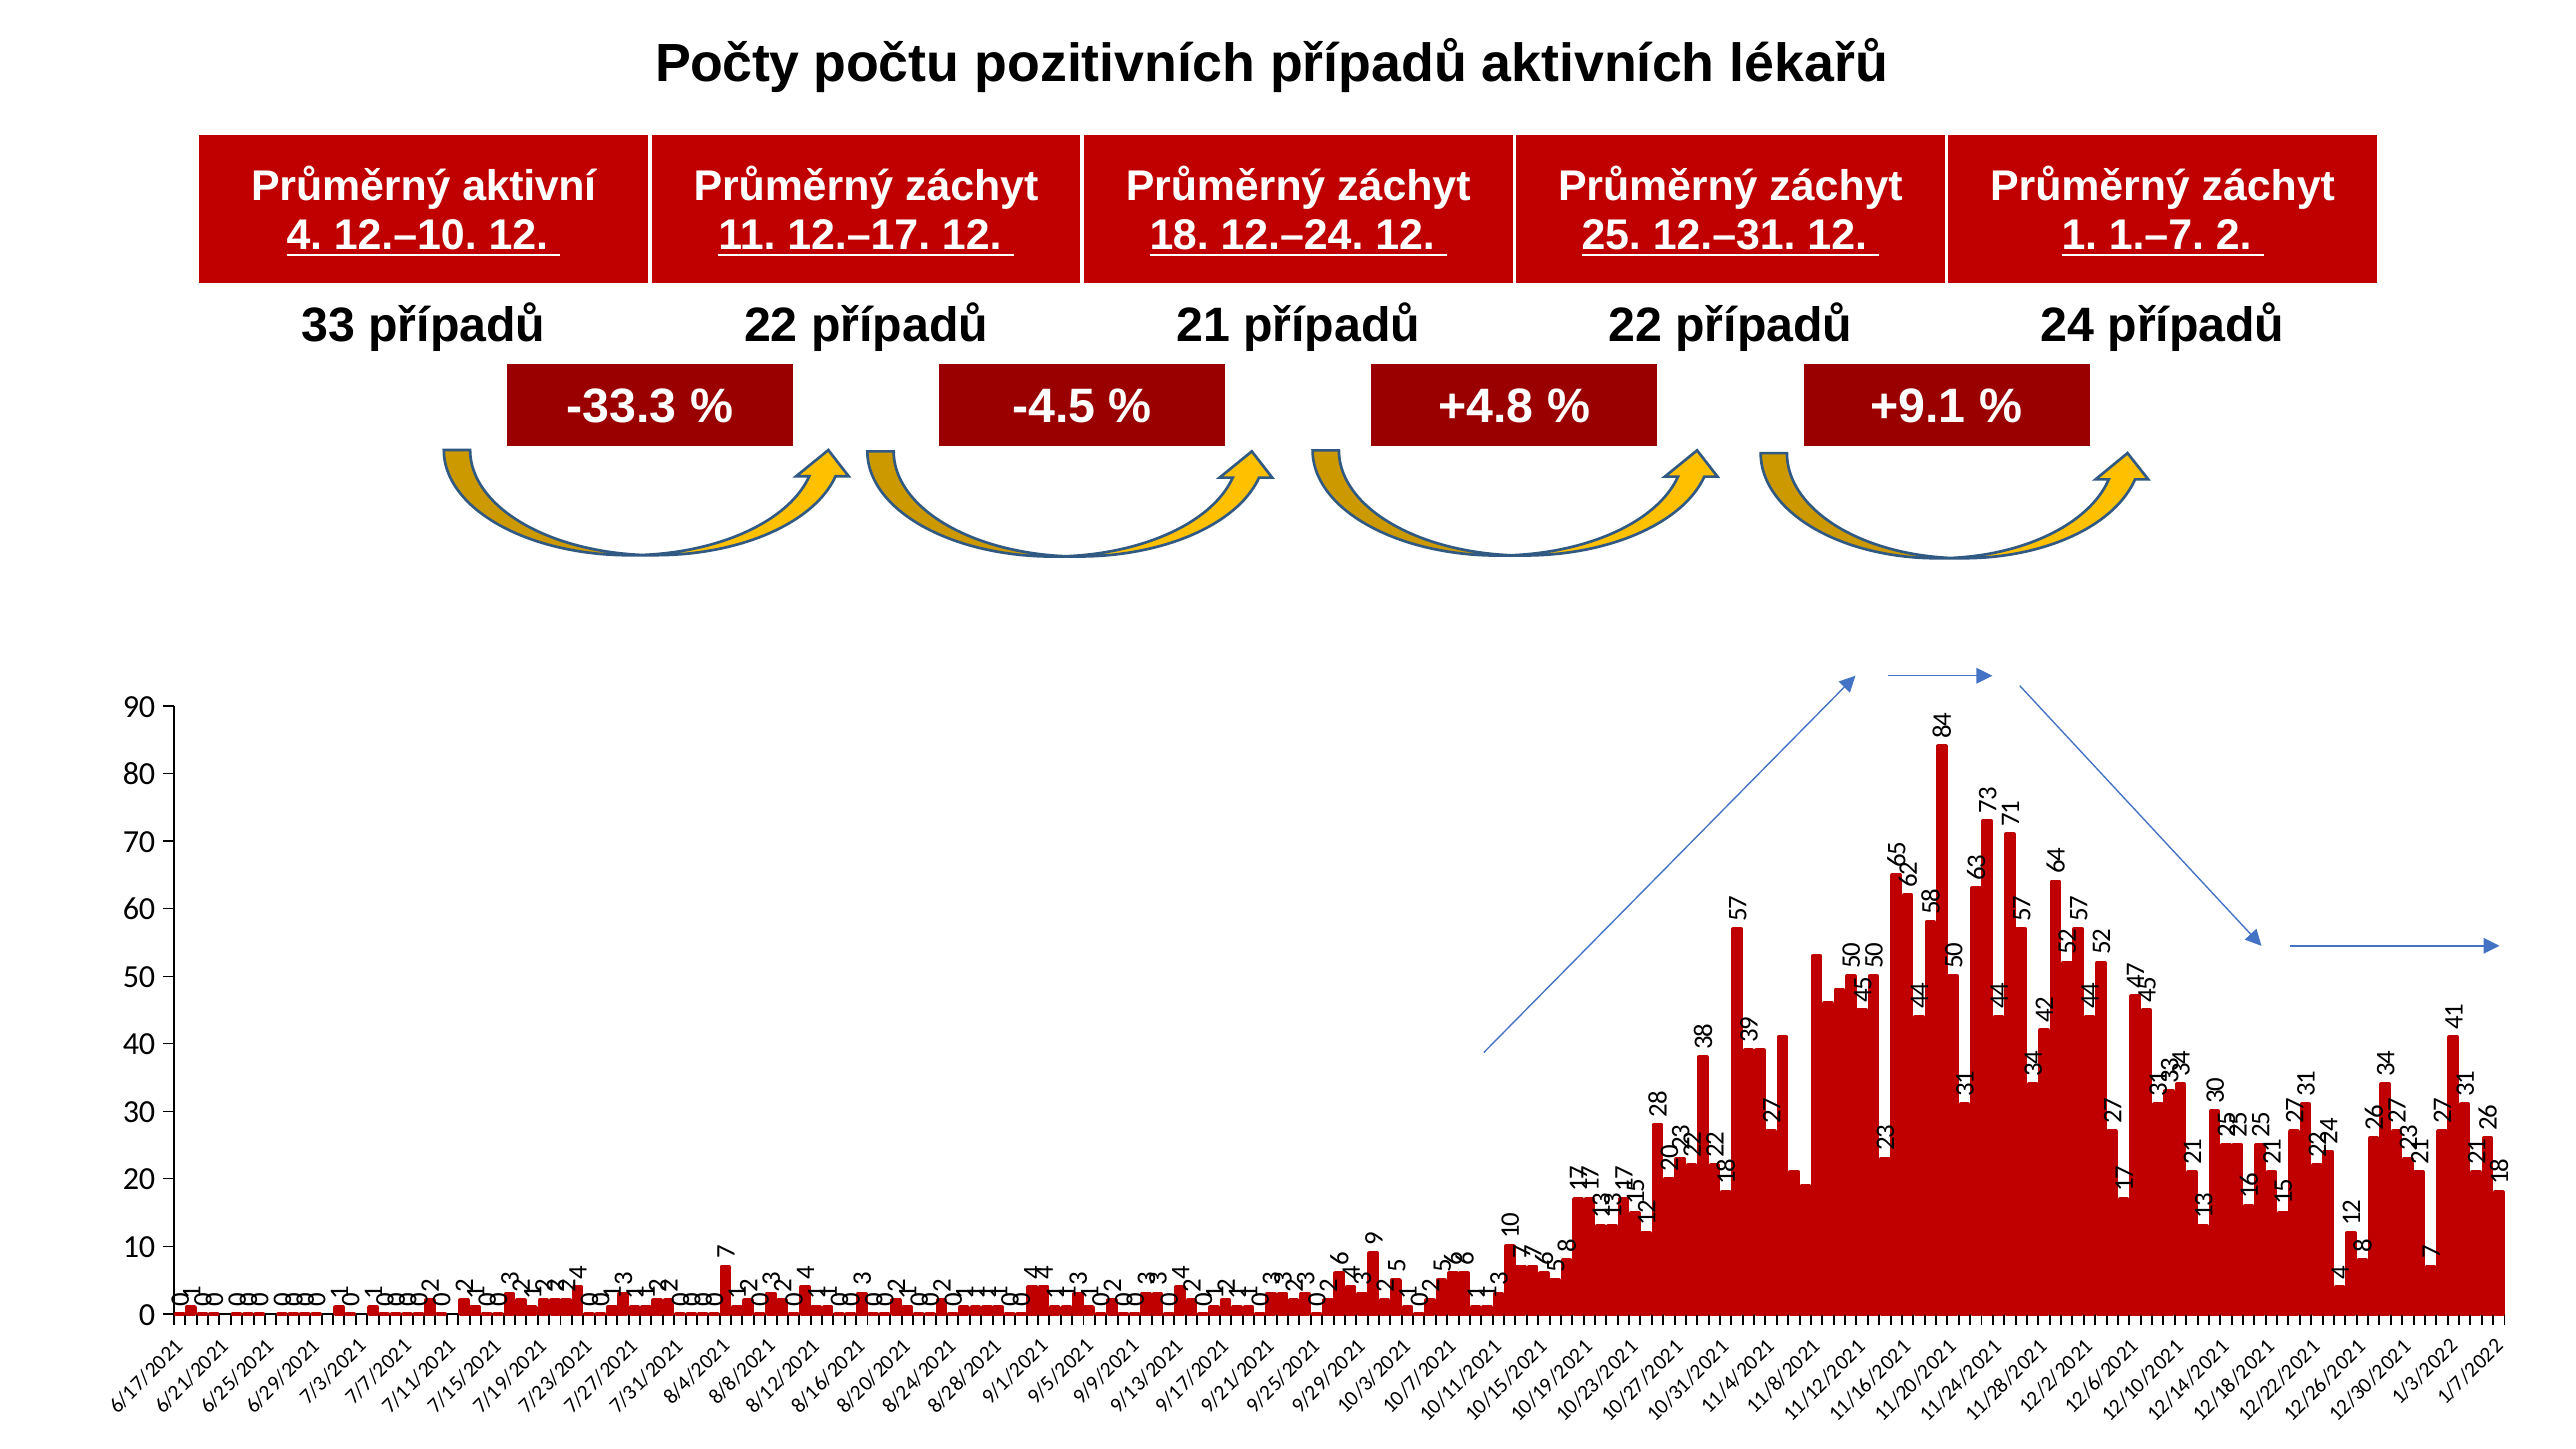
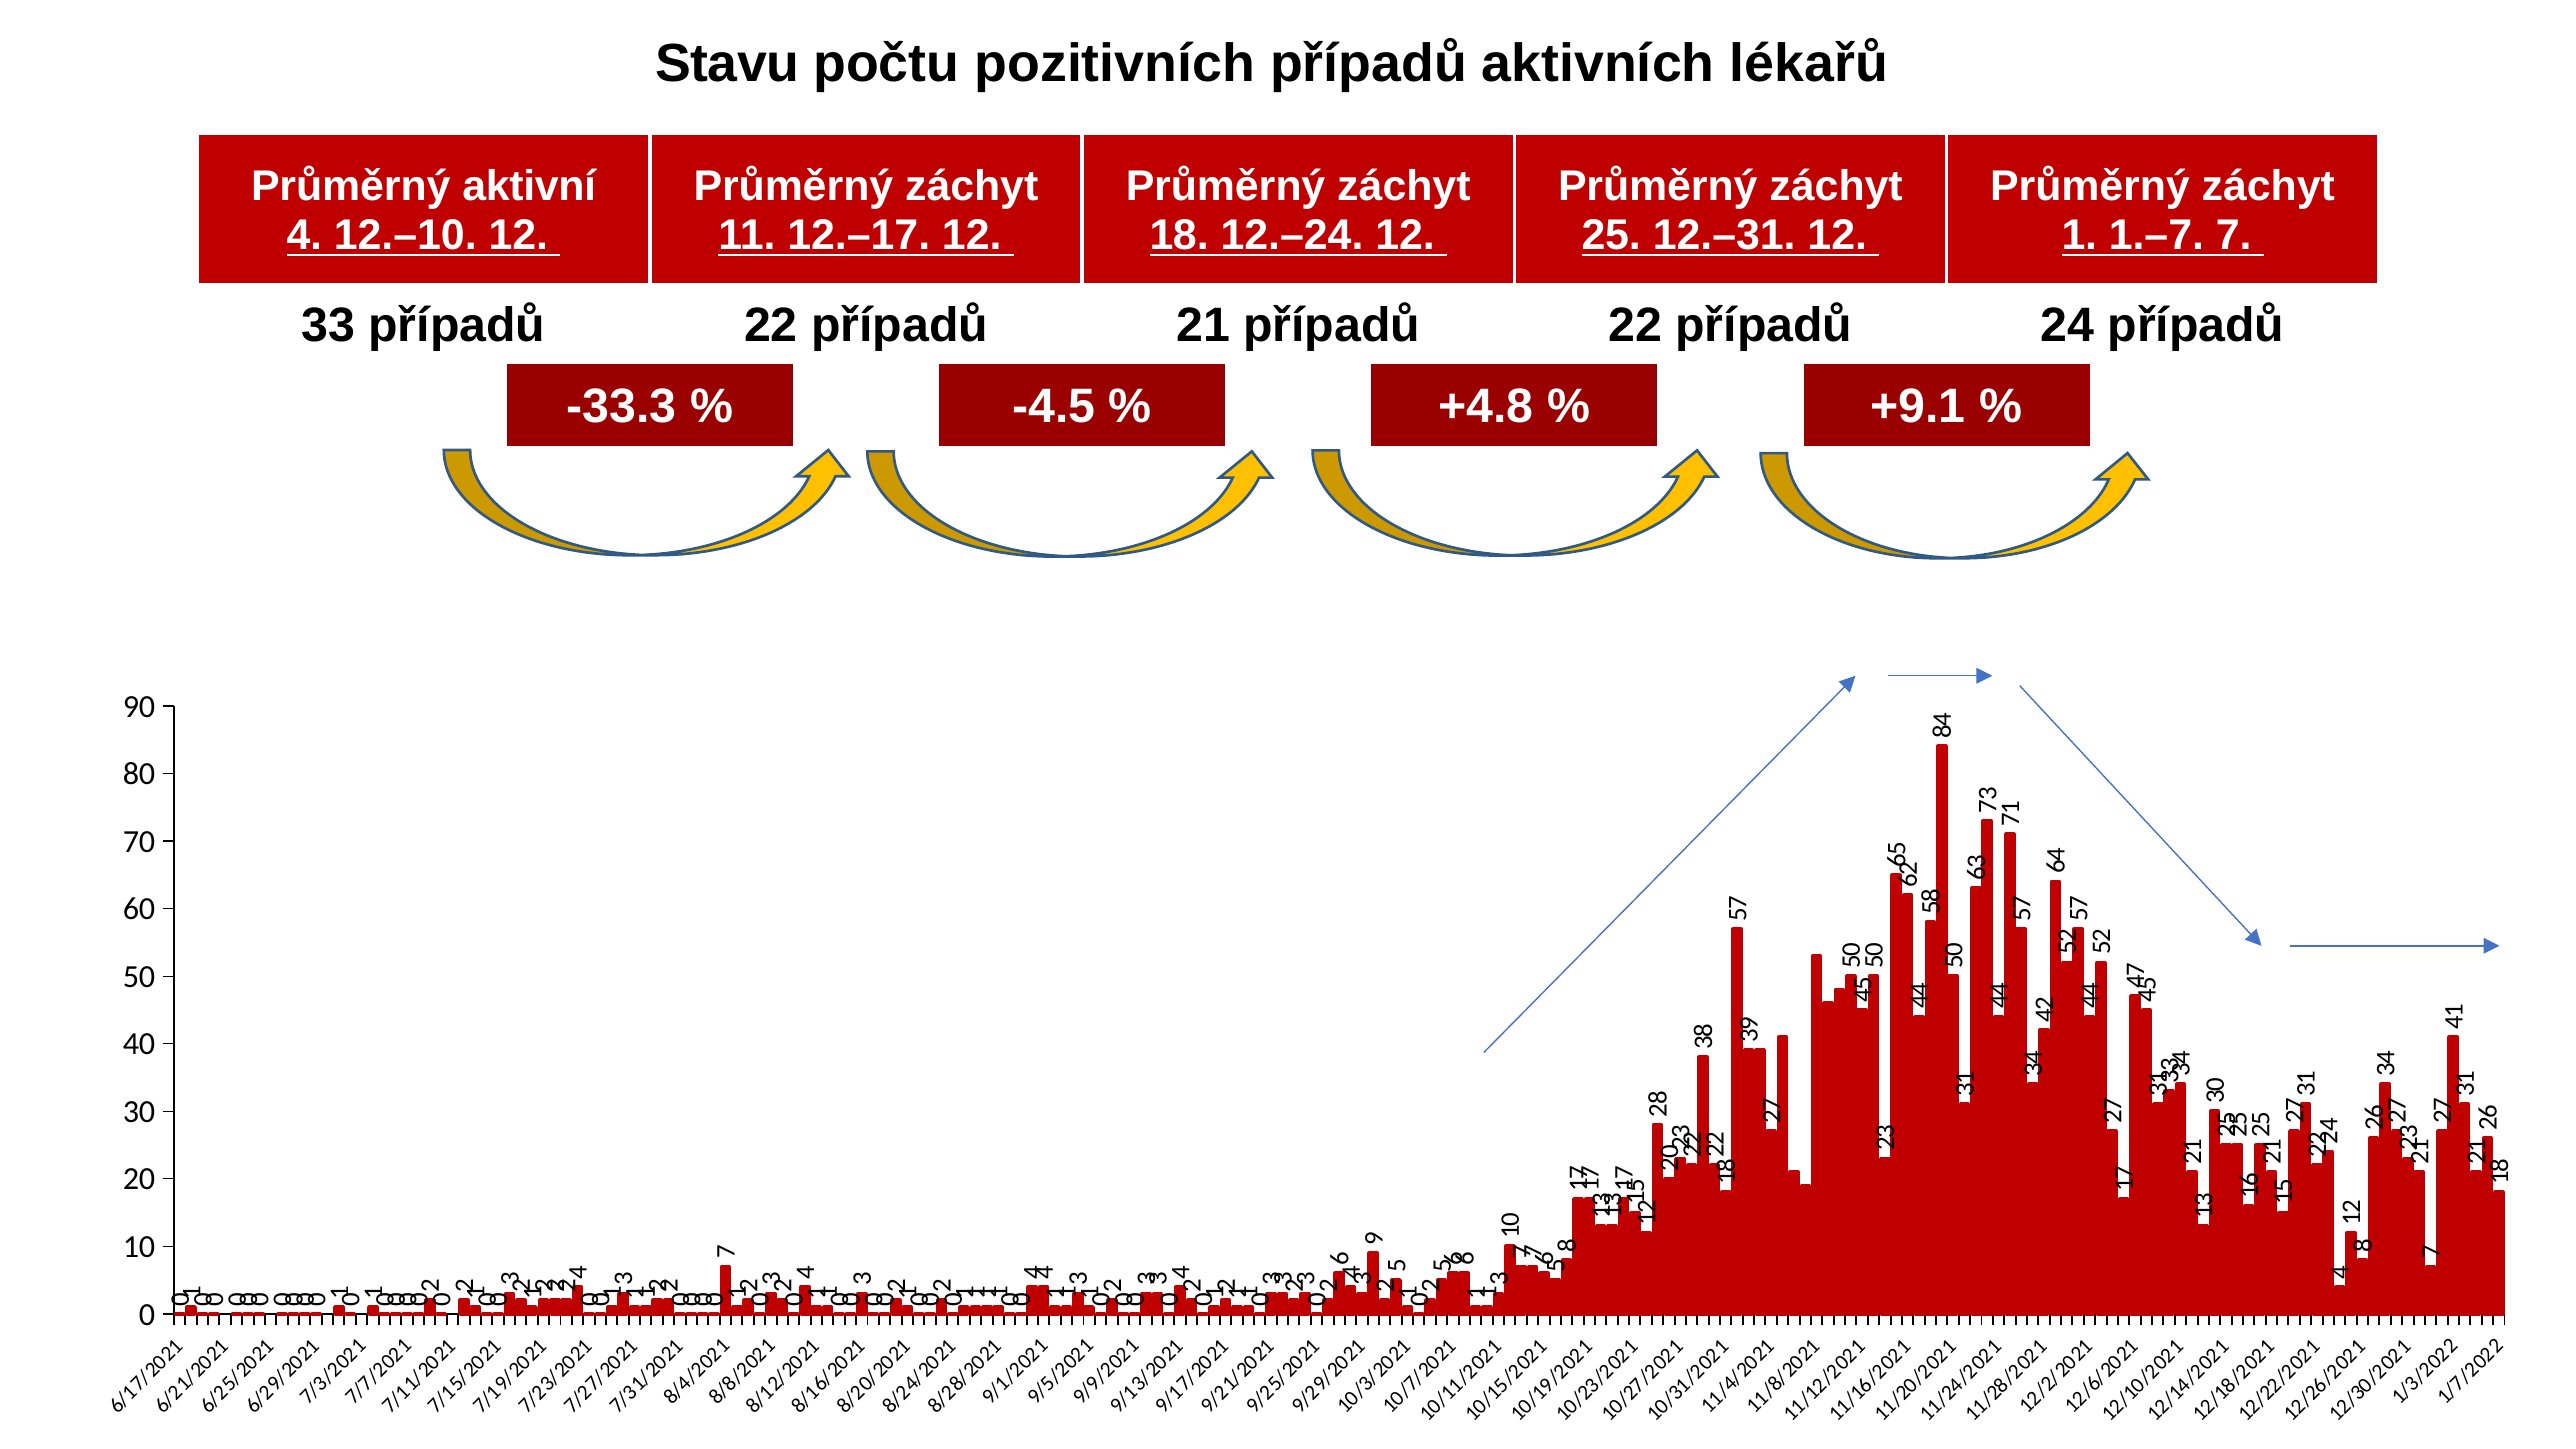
Počty: Počty -> Stavu
1.–7 2: 2 -> 7
